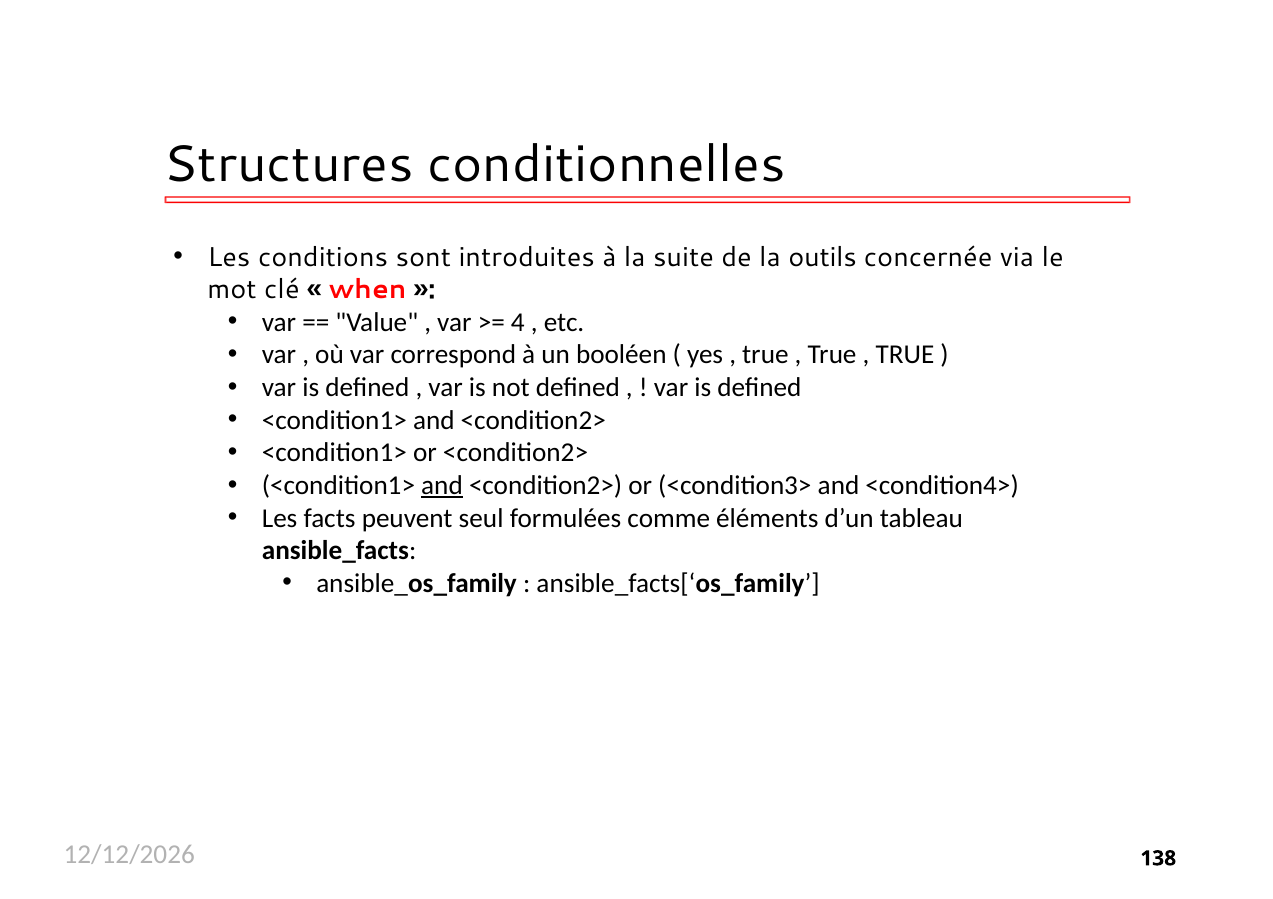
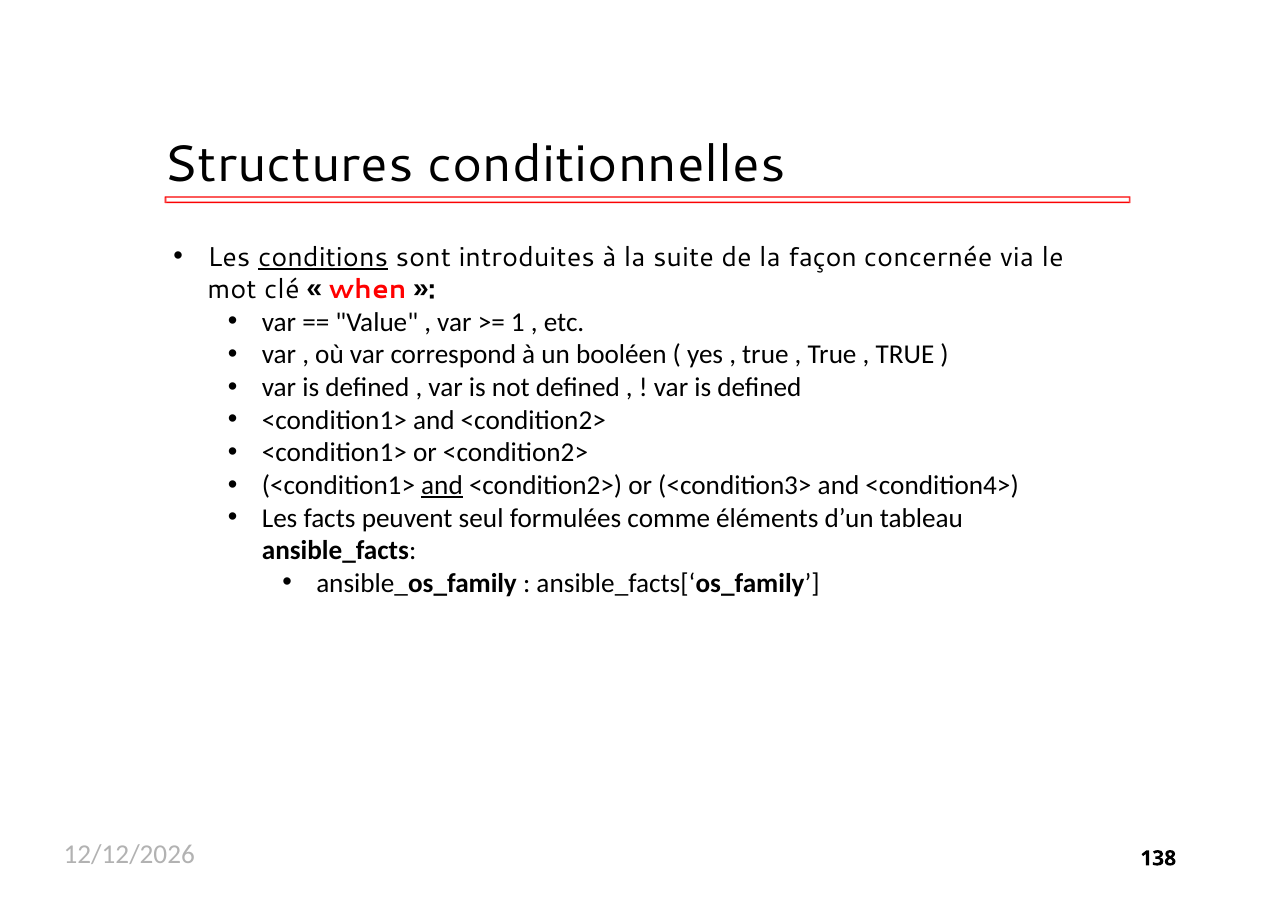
conditions underline: none -> present
outils: outils -> façon
4: 4 -> 1
